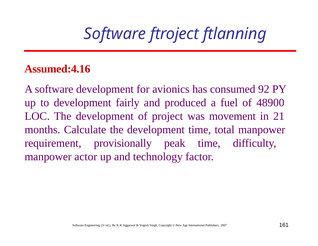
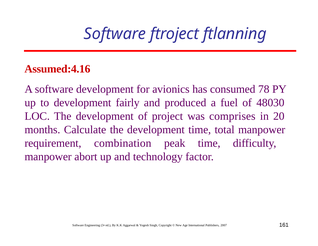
92: 92 -> 78
48900: 48900 -> 48030
movement: movement -> comprises
21: 21 -> 20
provisionally: provisionally -> combination
actor: actor -> abort
